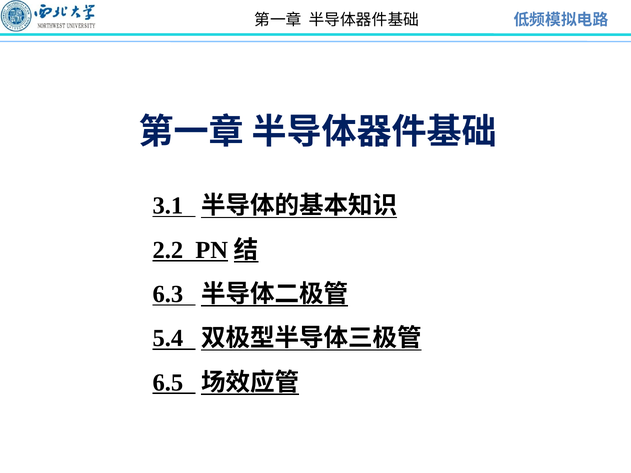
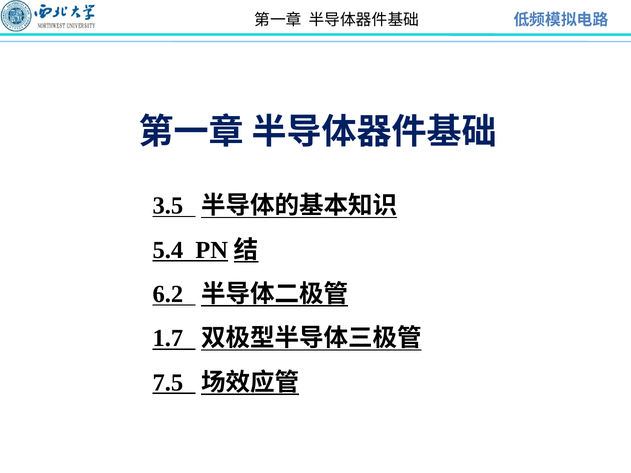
3.1: 3.1 -> 3.5
2.2: 2.2 -> 5.4
6.3: 6.3 -> 6.2
5.4: 5.4 -> 1.7
6.5: 6.5 -> 7.5
